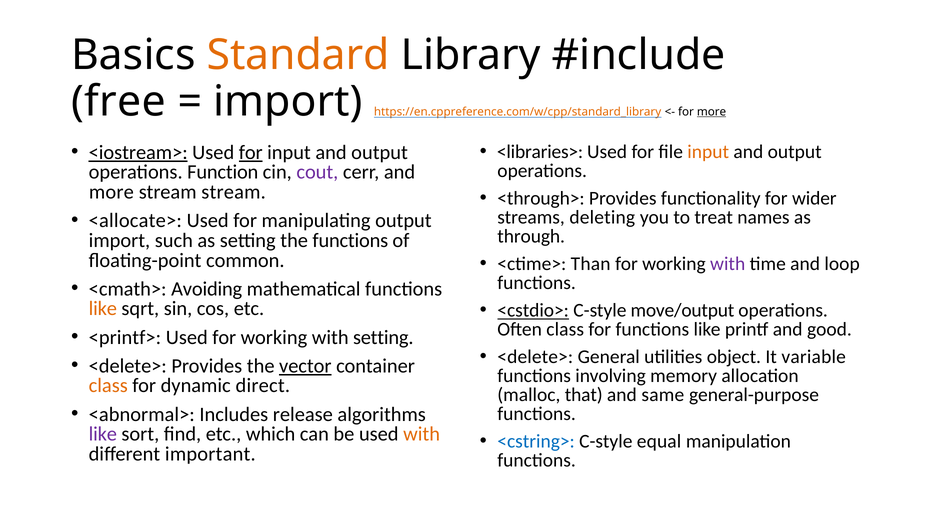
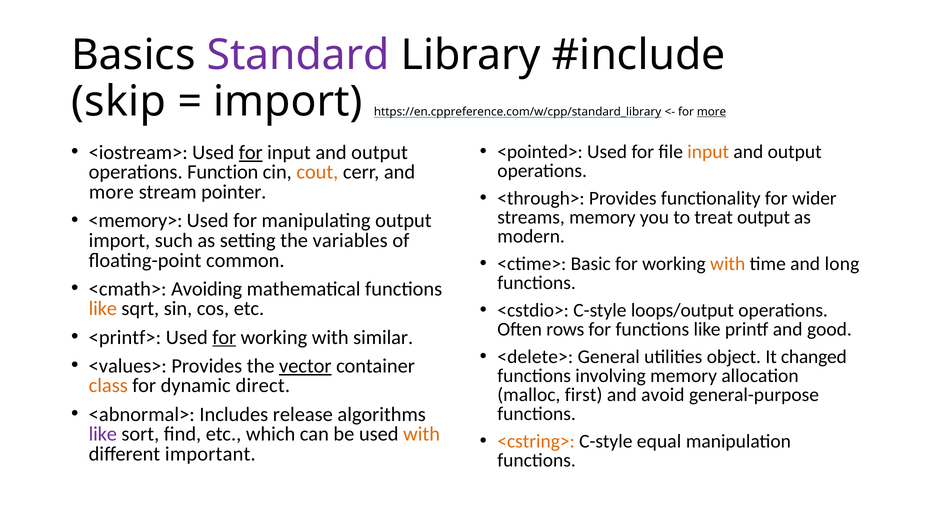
Standard colour: orange -> purple
free: free -> skip
https://en.cppreference.com/w/cpp/standard_library colour: orange -> black
<iostream> underline: present -> none
<libraries>: <libraries> -> <pointed>
cout colour: purple -> orange
stream stream: stream -> pointer
streams deleting: deleting -> memory
treat names: names -> output
<allocate>: <allocate> -> <memory>
through: through -> modern
the functions: functions -> variables
Than: Than -> Basic
with at (728, 264) colour: purple -> orange
loop: loop -> long
<cstdio> underline: present -> none
move/output: move/output -> loops/output
Often class: class -> rows
for at (224, 338) underline: none -> present
with setting: setting -> similar
variable: variable -> changed
<delete> at (128, 366): <delete> -> <values>
that: that -> first
same: same -> avoid
<cstring> colour: blue -> orange
